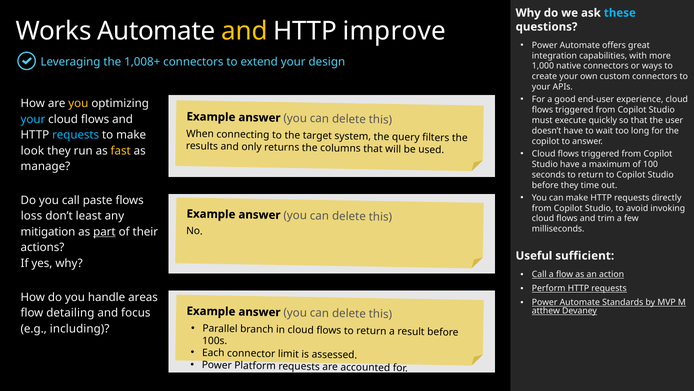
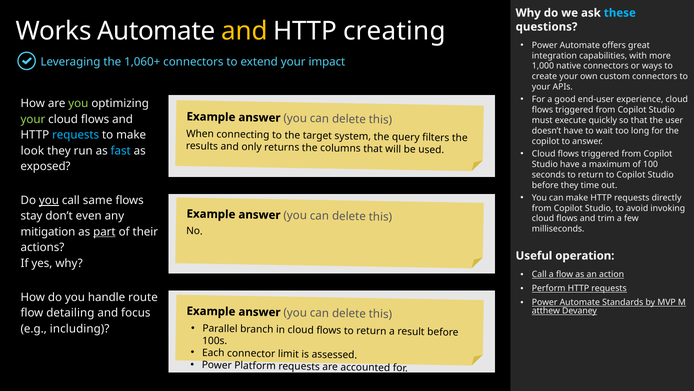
improve: improve -> creating
1,008+: 1,008+ -> 1,060+
design: design -> impact
you at (78, 103) colour: yellow -> light green
your at (33, 119) colour: light blue -> light green
fast colour: yellow -> light blue
manage: manage -> exposed
you at (49, 200) underline: none -> present
paste: paste -> same
loss: loss -> stay
least: least -> even
sufficient: sufficient -> operation
areas: areas -> route
